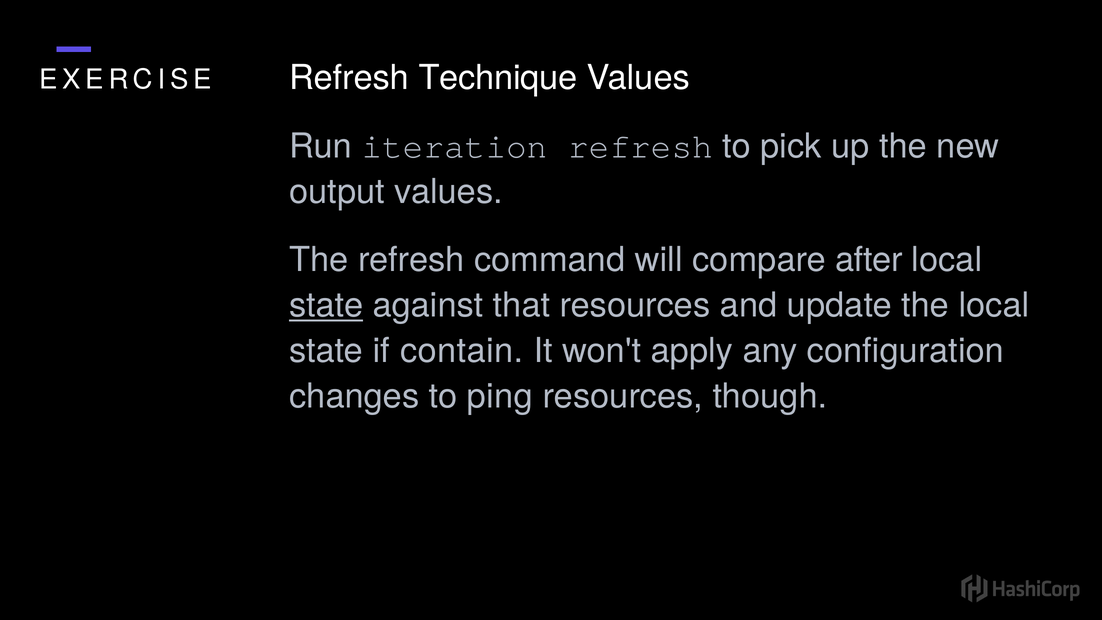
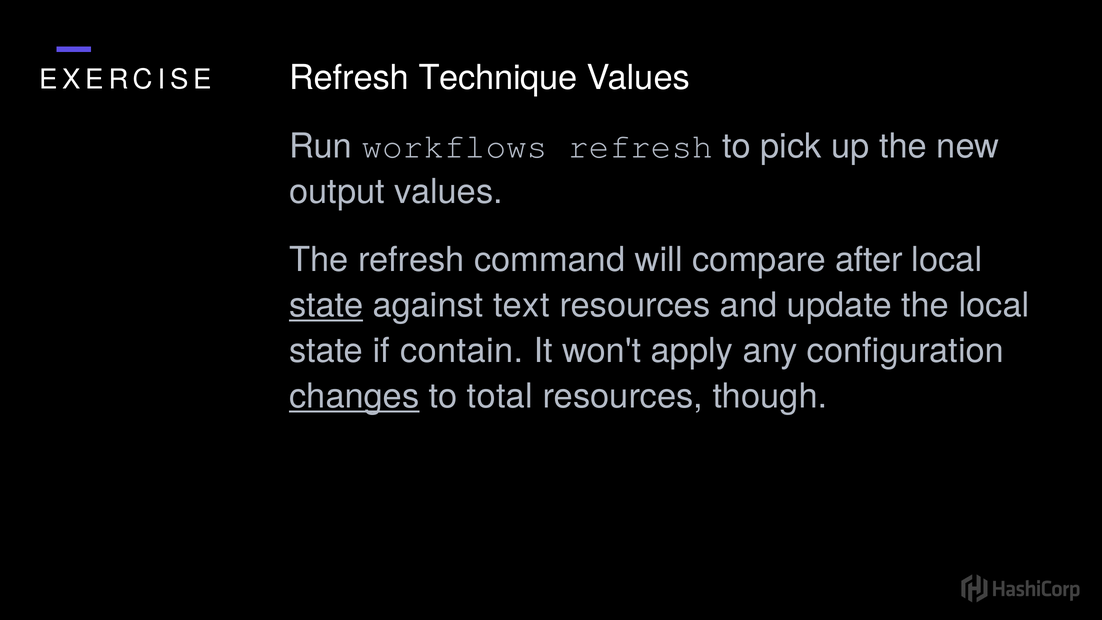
iteration: iteration -> workflows
that: that -> text
changes underline: none -> present
ping: ping -> total
